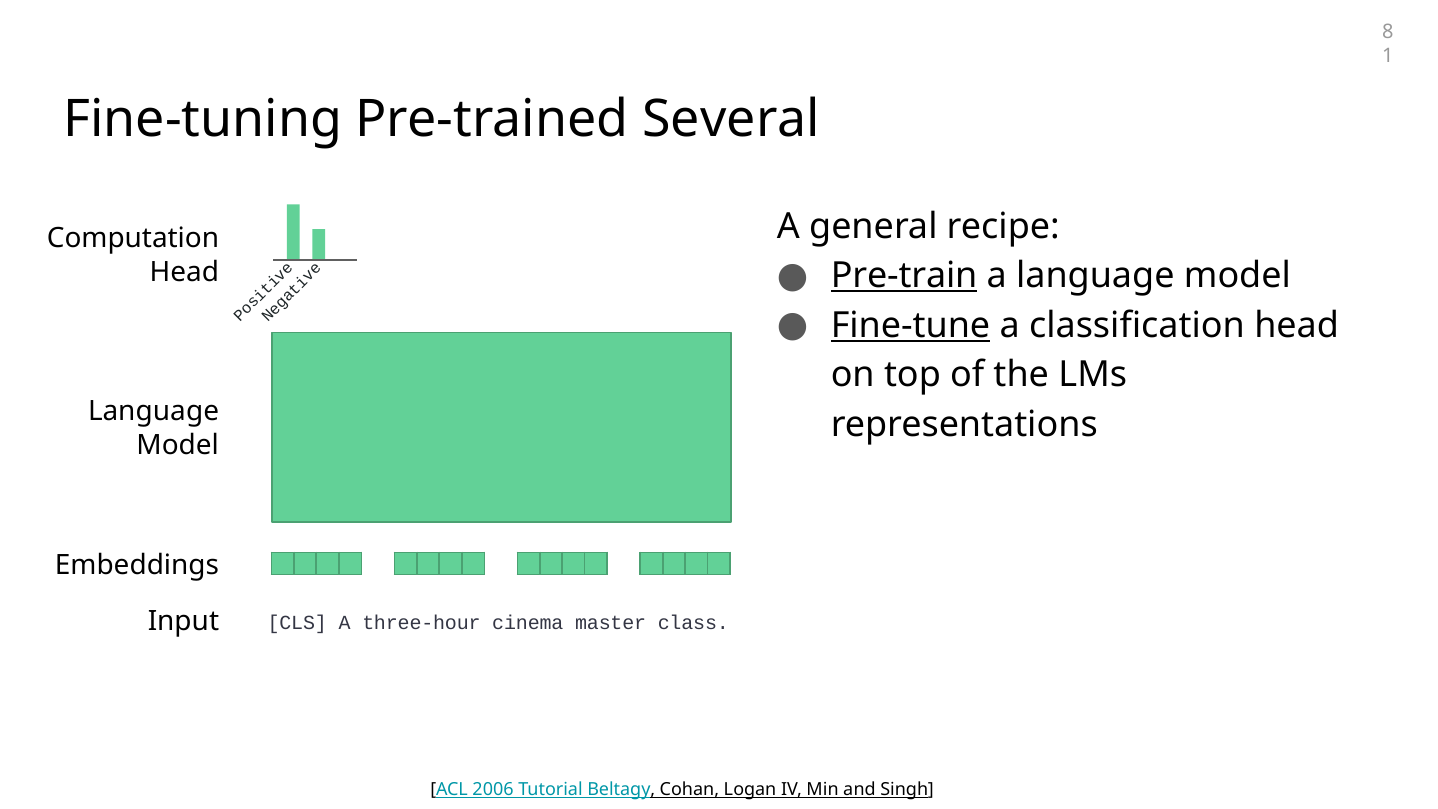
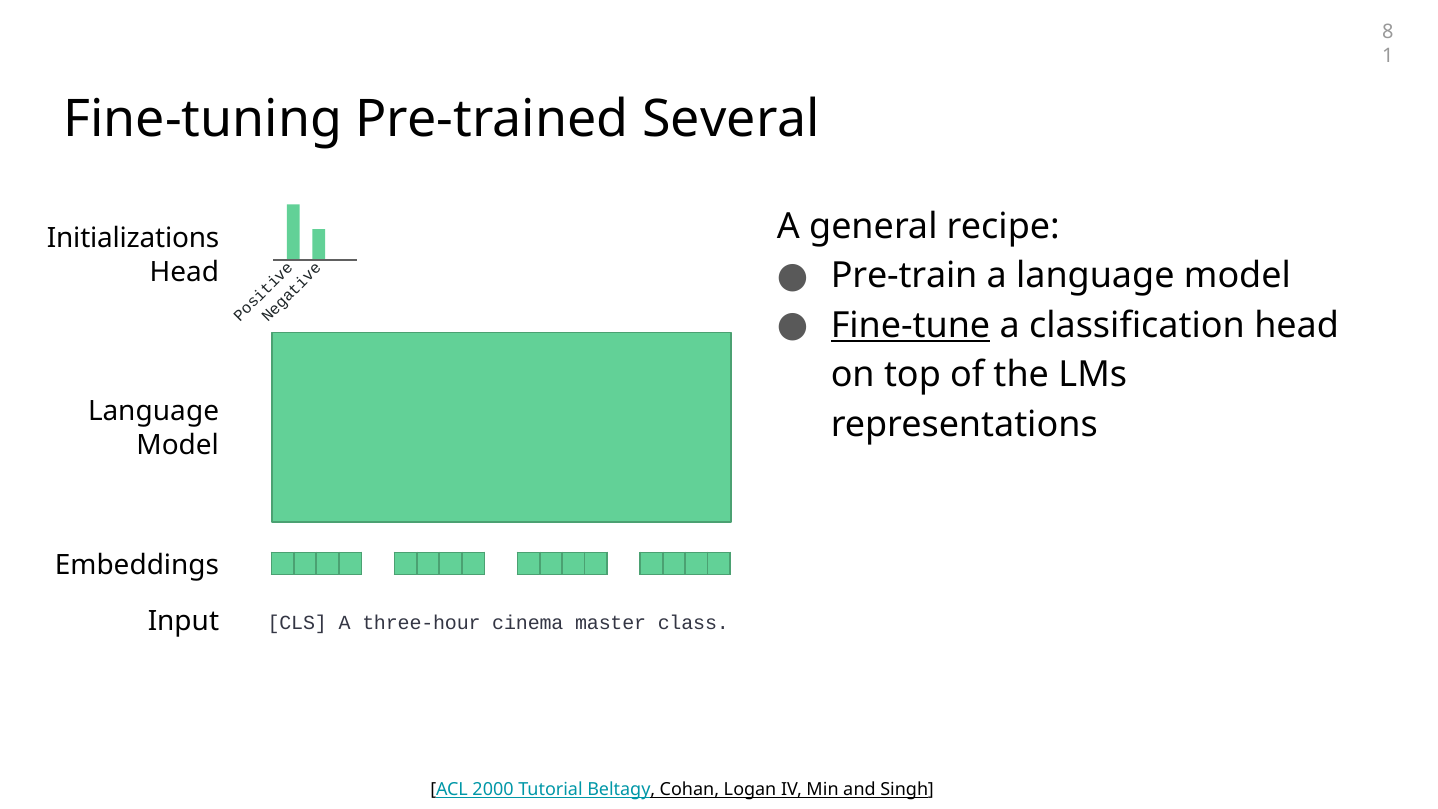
Computation: Computation -> Initializations
Pre-train underline: present -> none
2006: 2006 -> 2000
